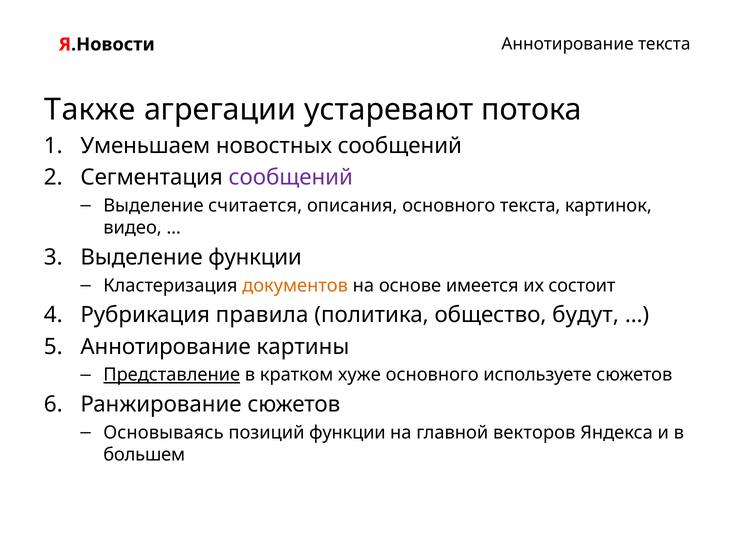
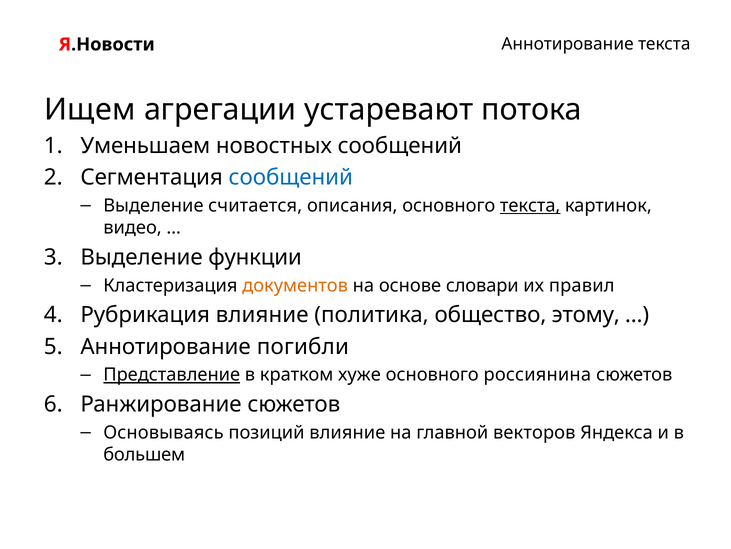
Также: Также -> Ищем
сообщений at (291, 177) colour: purple -> blue
текста at (530, 205) underline: none -> present
имеется: имеется -> словари
состоит: состоит -> правил
Рубрикация правила: правила -> влияние
будут: будут -> этому
картины: картины -> погибли
используете: используете -> россиянина
позиций функции: функции -> влияние
